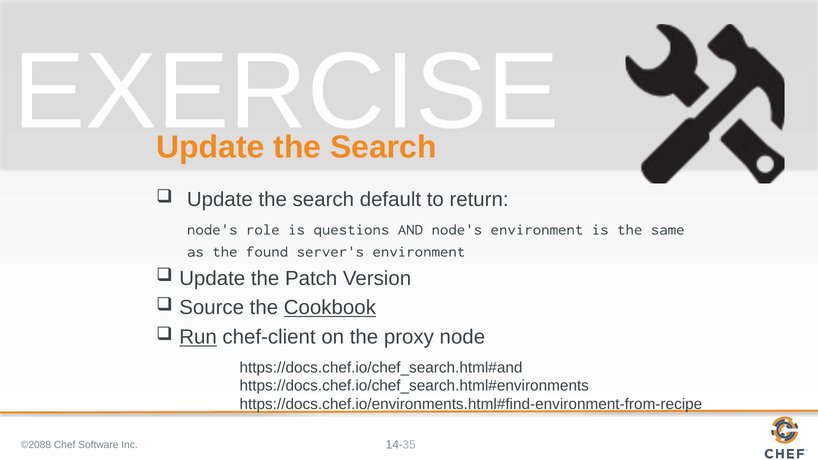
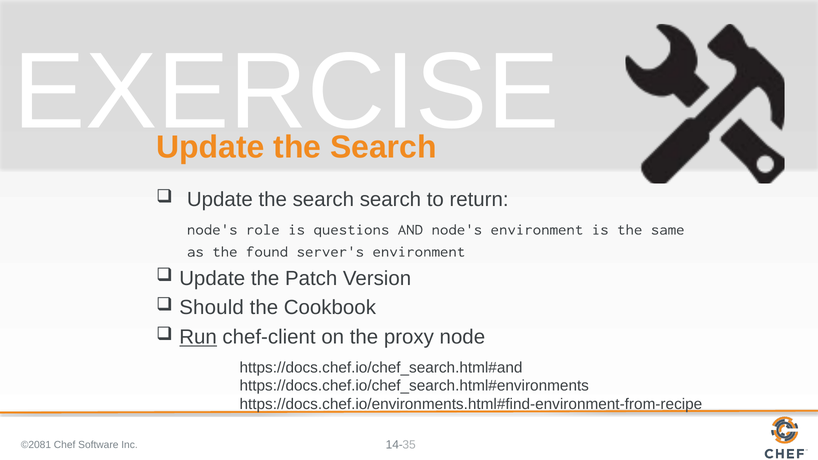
search default: default -> search
Source: Source -> Should
Cookbook underline: present -> none
©2088: ©2088 -> ©2081
